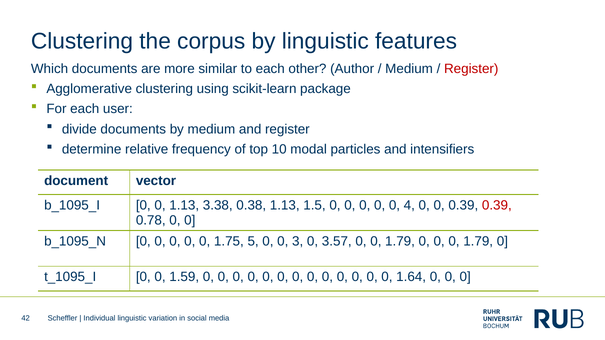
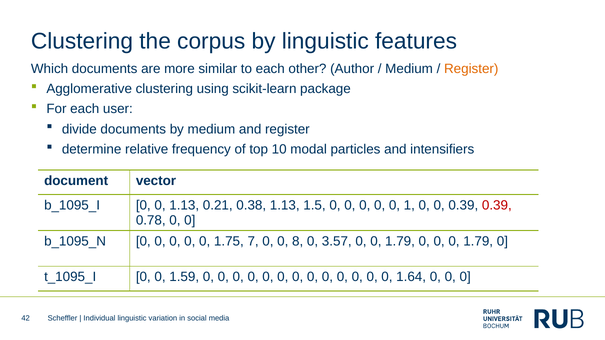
Register at (471, 69) colour: red -> orange
3.38: 3.38 -> 0.21
4: 4 -> 1
5: 5 -> 7
3: 3 -> 8
